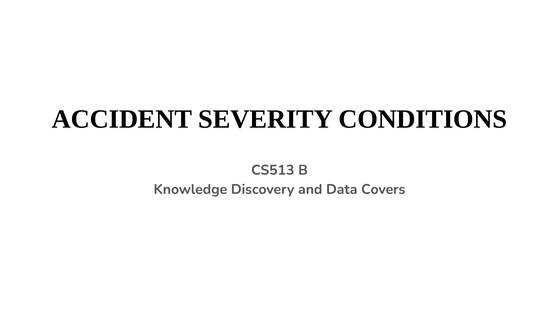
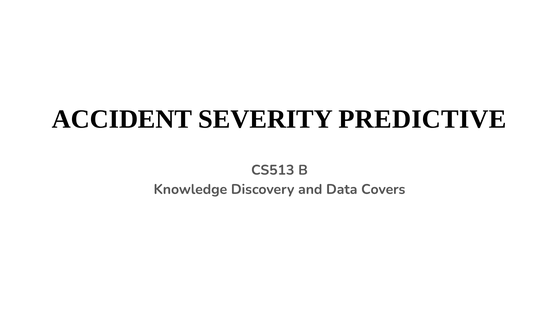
CONDITIONS: CONDITIONS -> PREDICTIVE
